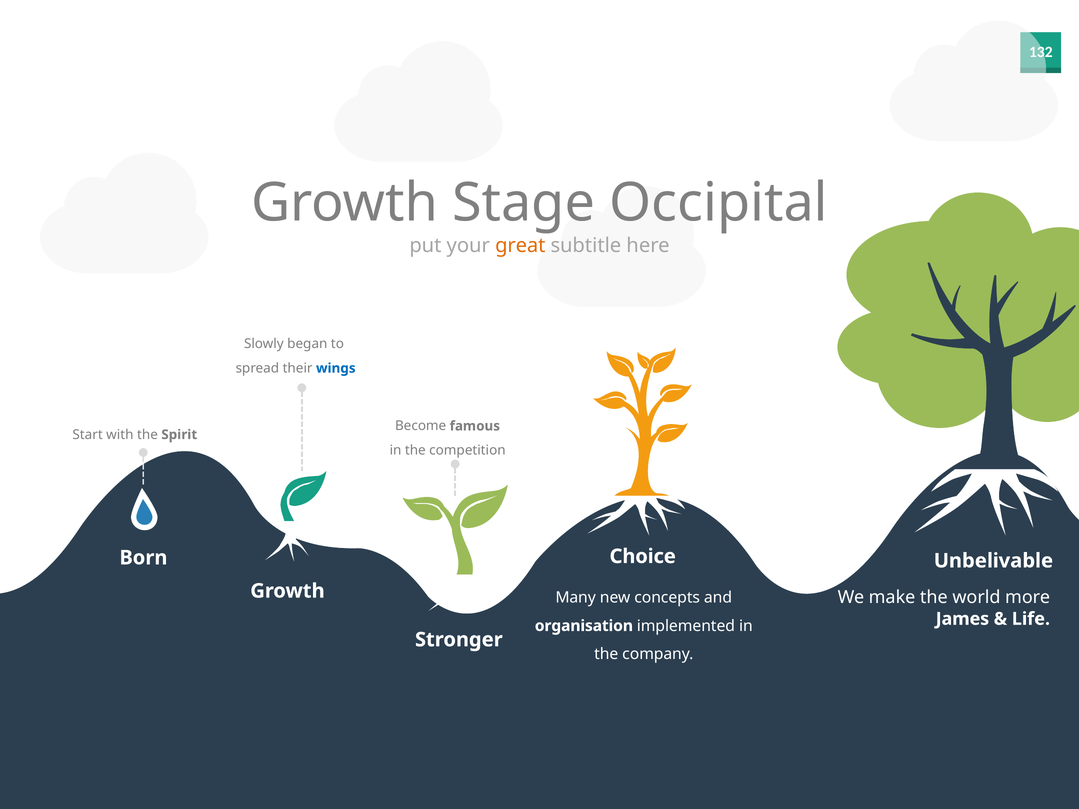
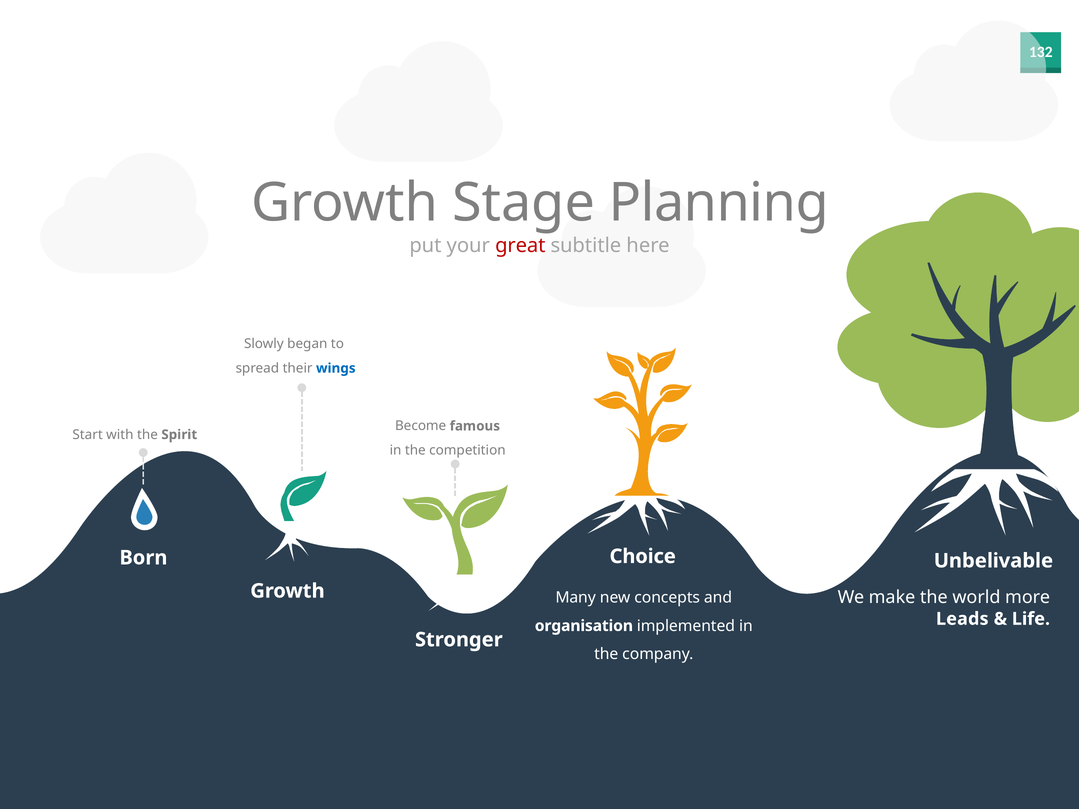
Occipital: Occipital -> Planning
great colour: orange -> red
James: James -> Leads
